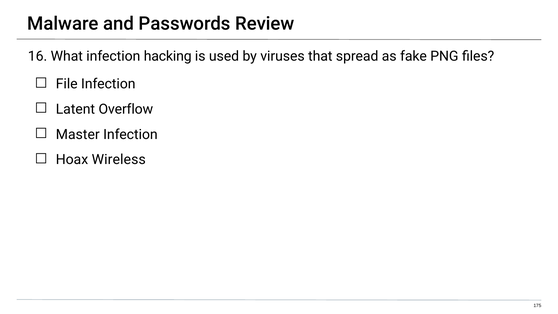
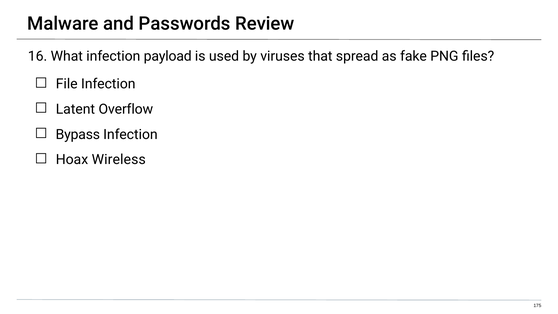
hacking: hacking -> payload
Master: Master -> Bypass
